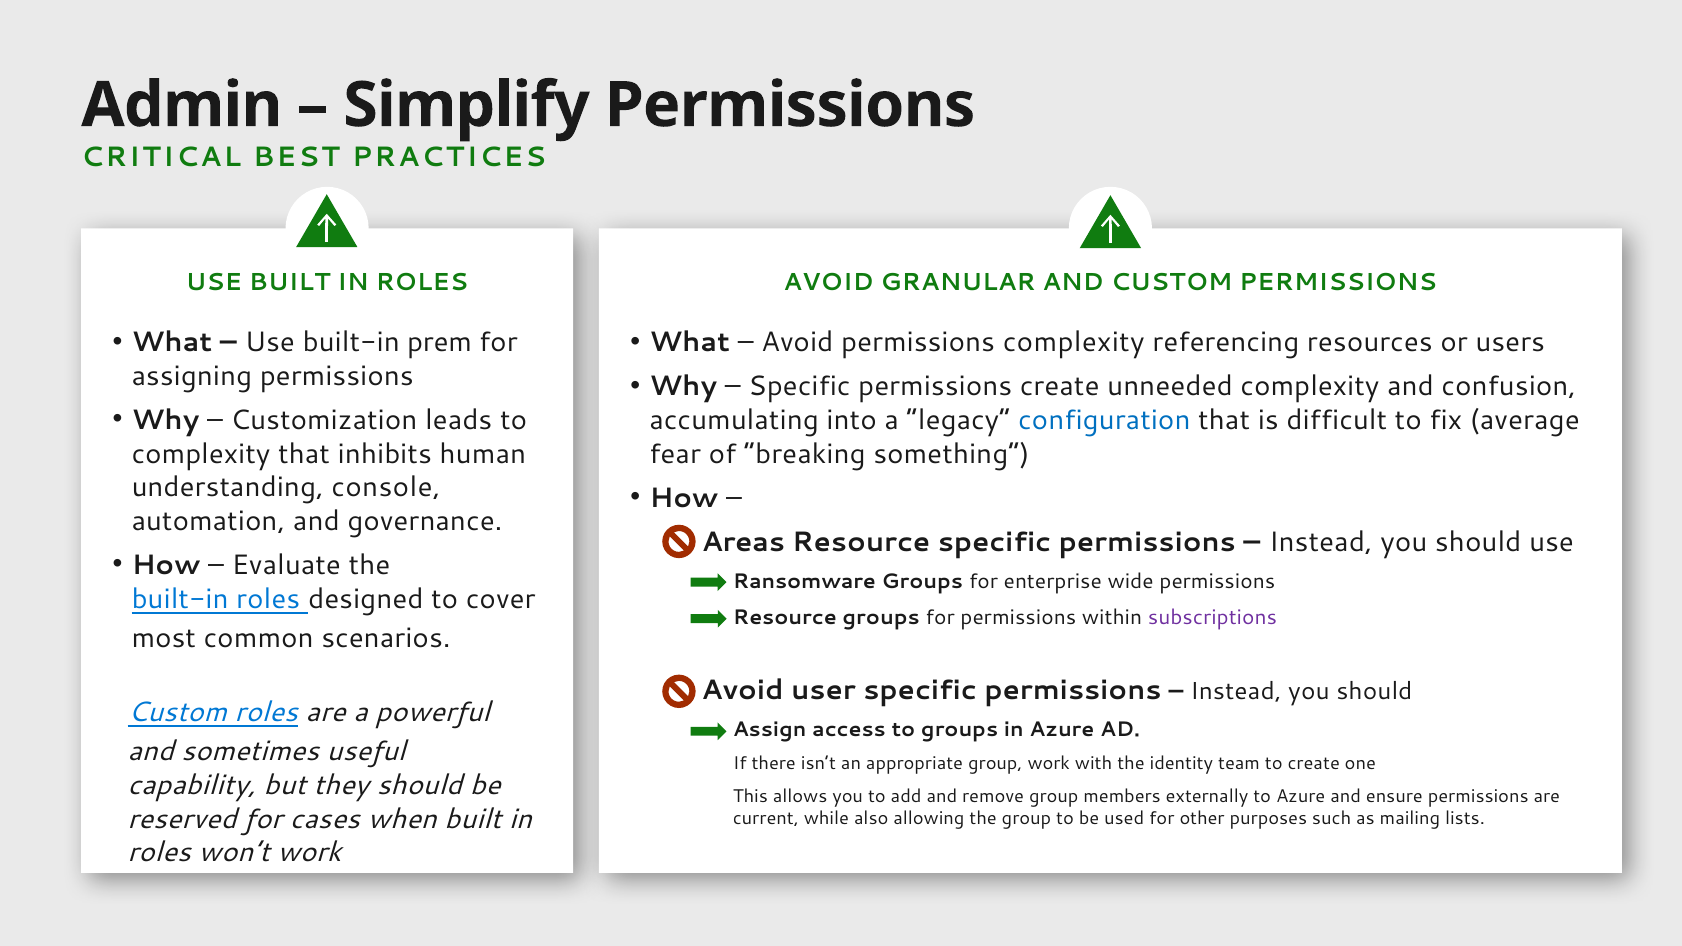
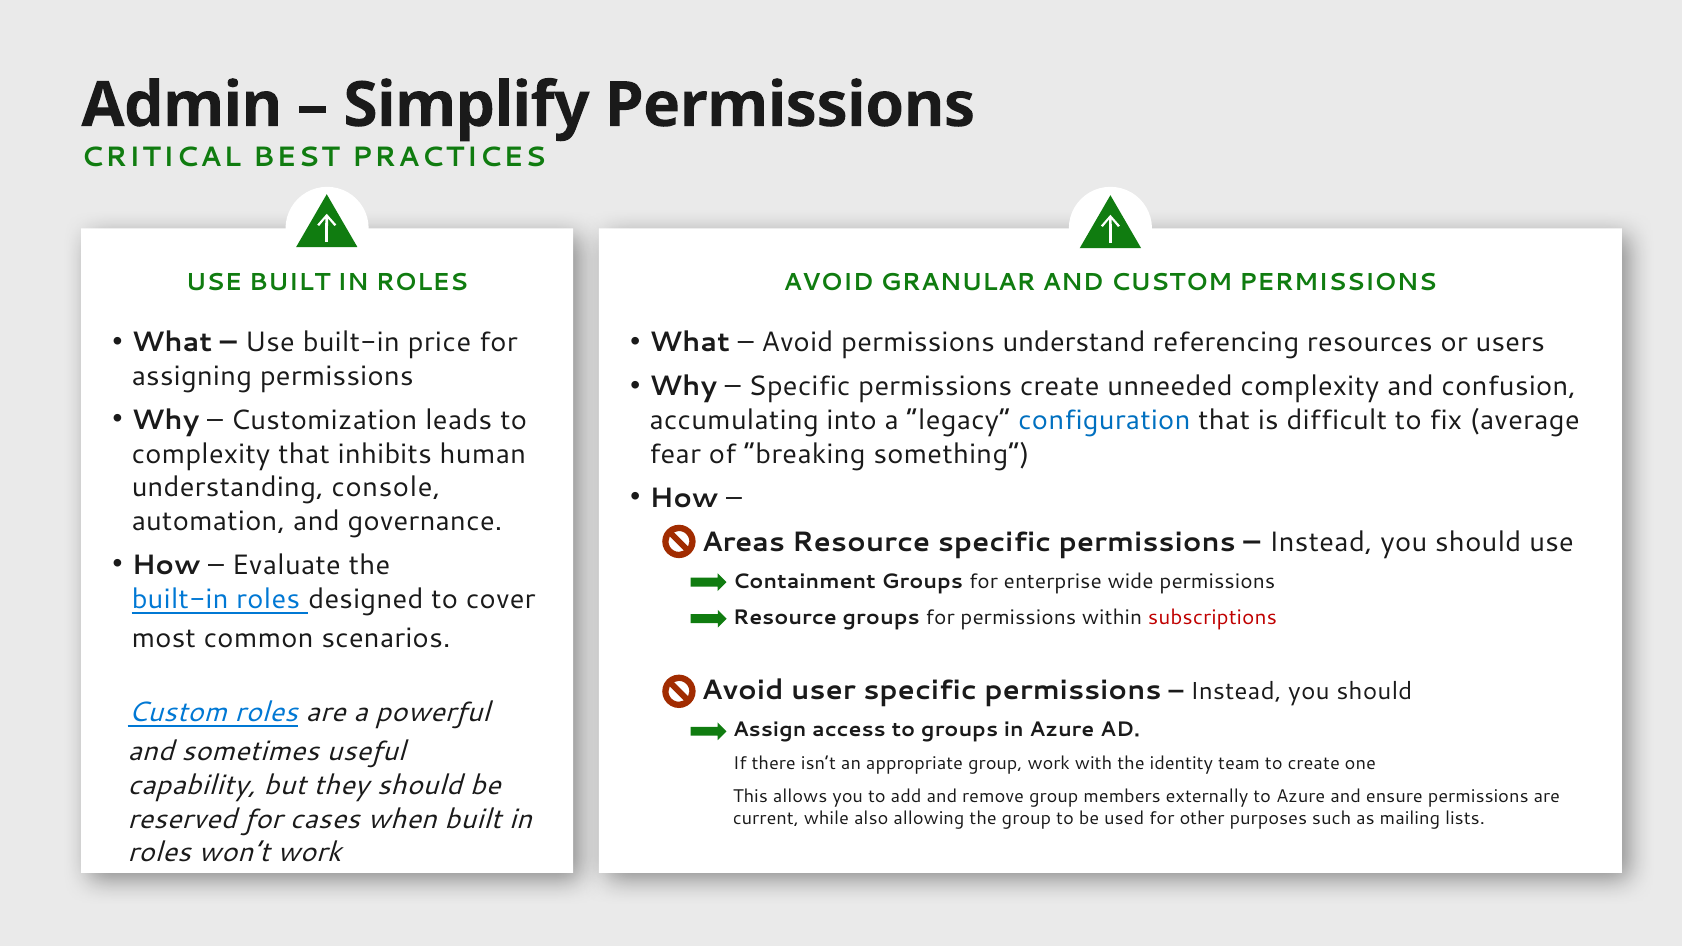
prem: prem -> price
permissions complexity: complexity -> understand
Ransomware: Ransomware -> Containment
subscriptions colour: purple -> red
